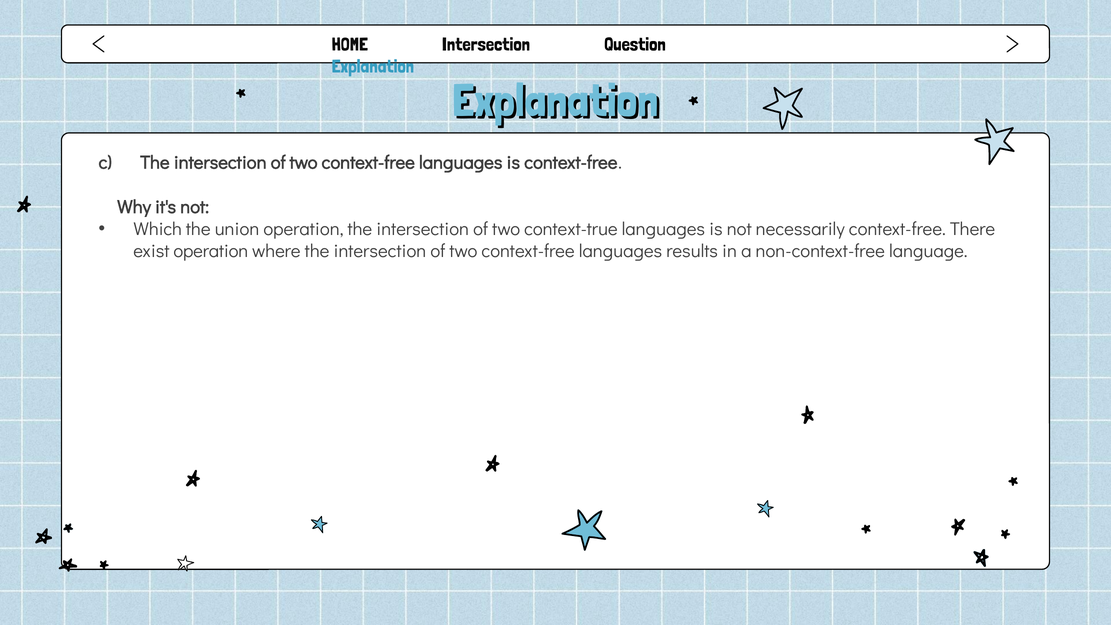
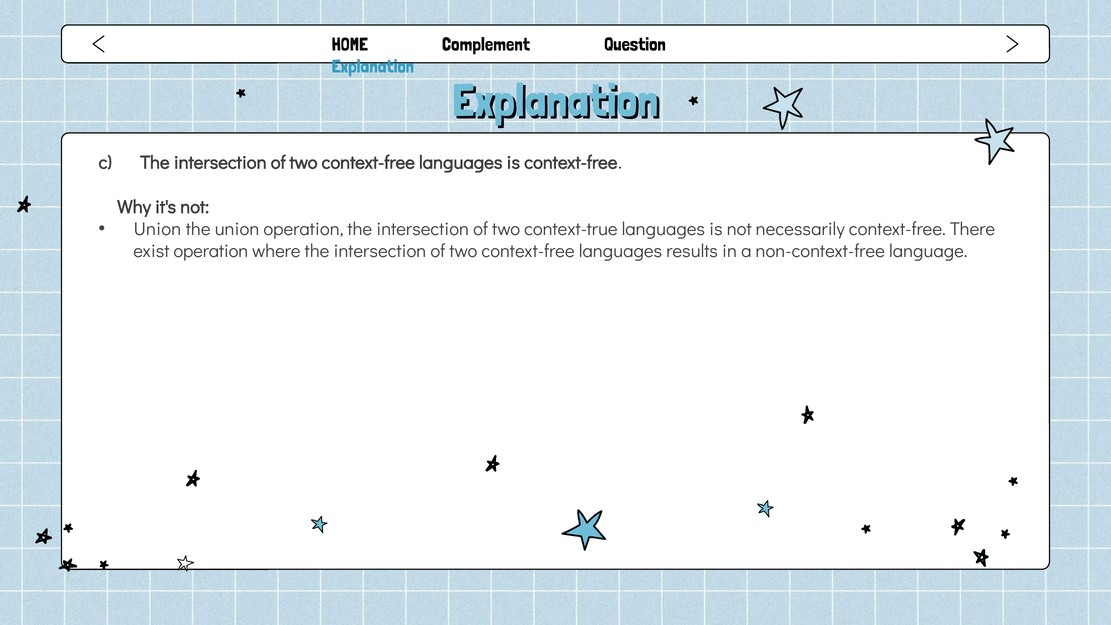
HOME Intersection: Intersection -> Complement
Which at (158, 229): Which -> Union
